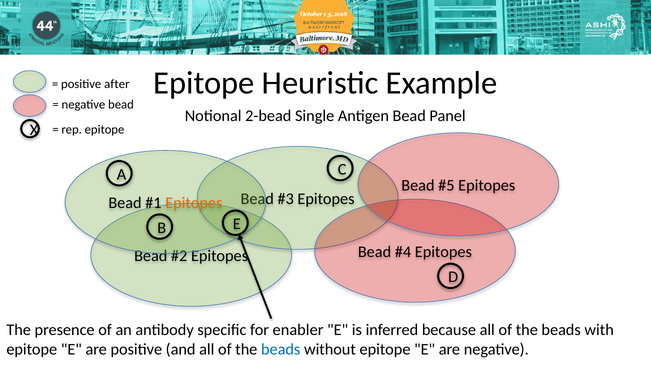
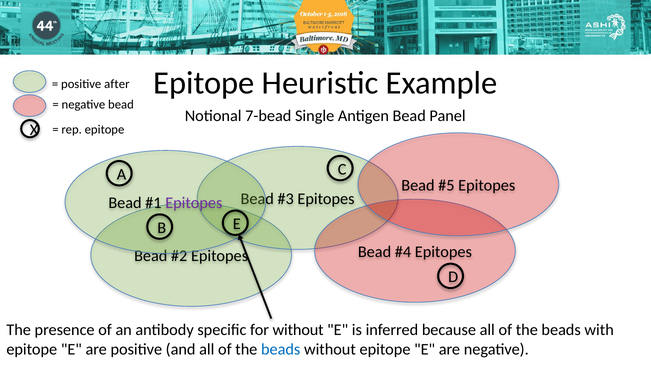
2-bead: 2-bead -> 7-bead
Epitopes at (194, 203) colour: orange -> purple
for enabler: enabler -> without
